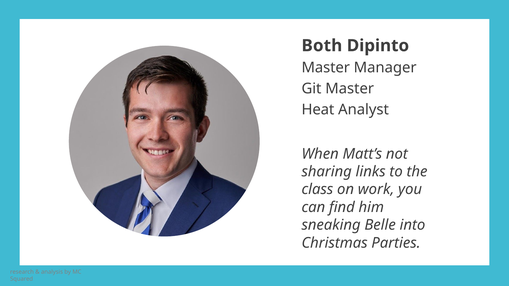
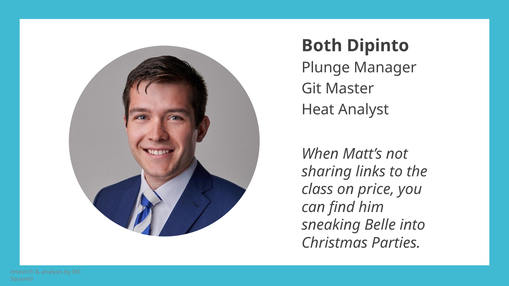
Master at (326, 68): Master -> Plunge
work: work -> price
